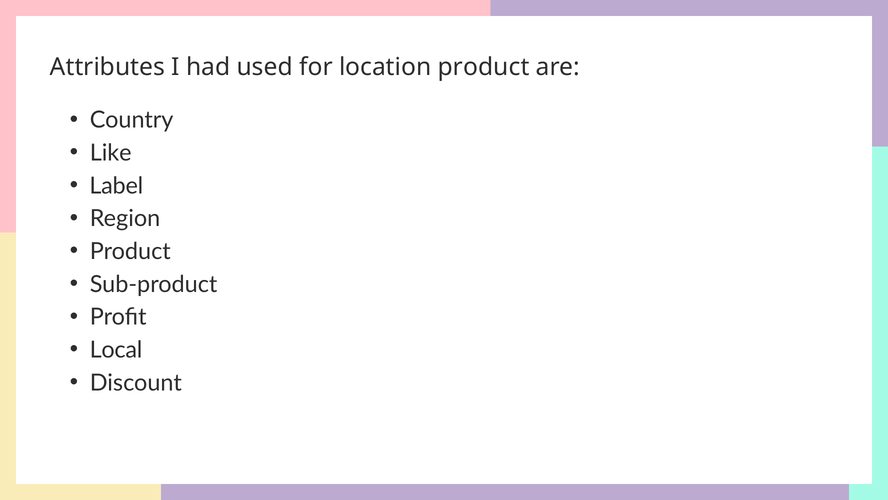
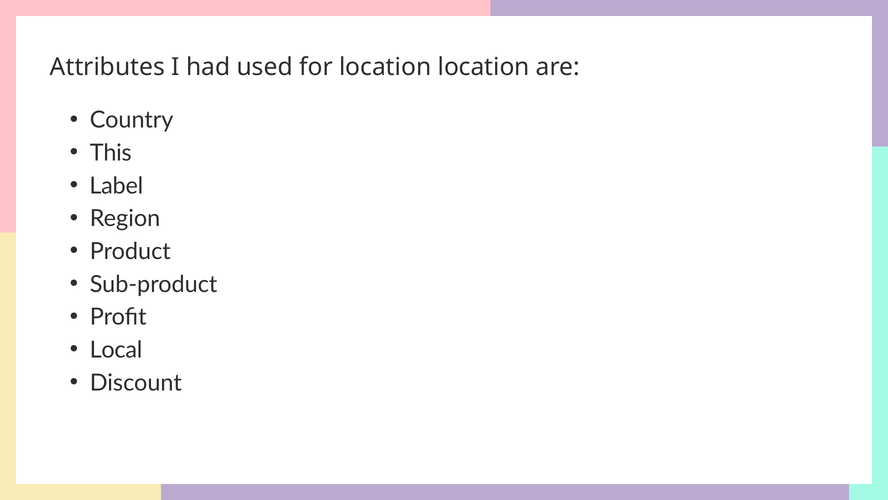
location product: product -> location
Like: Like -> This
